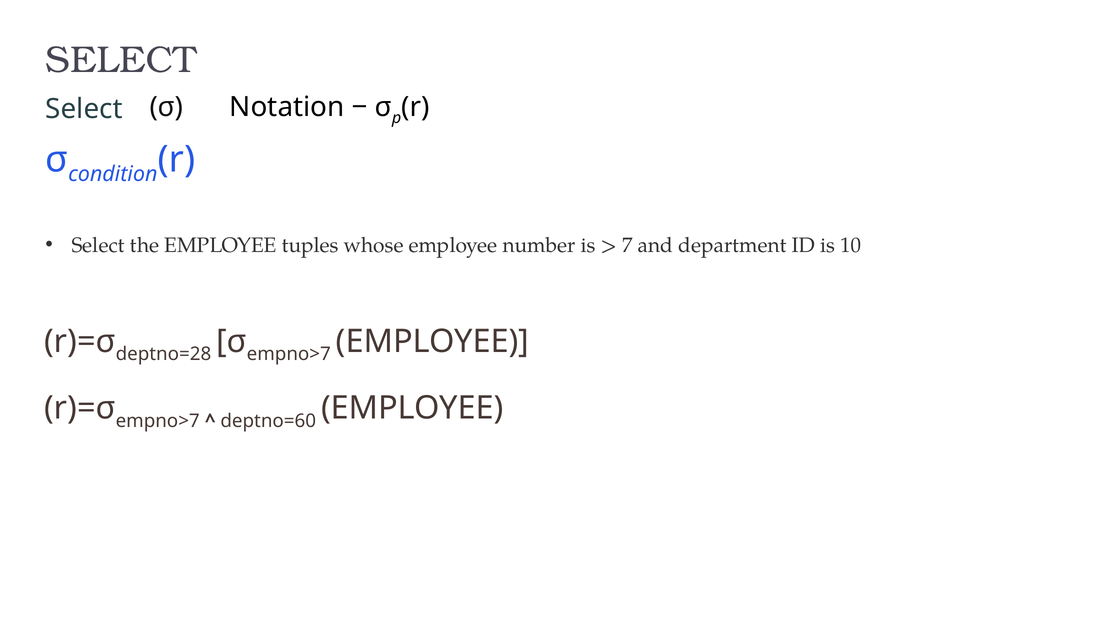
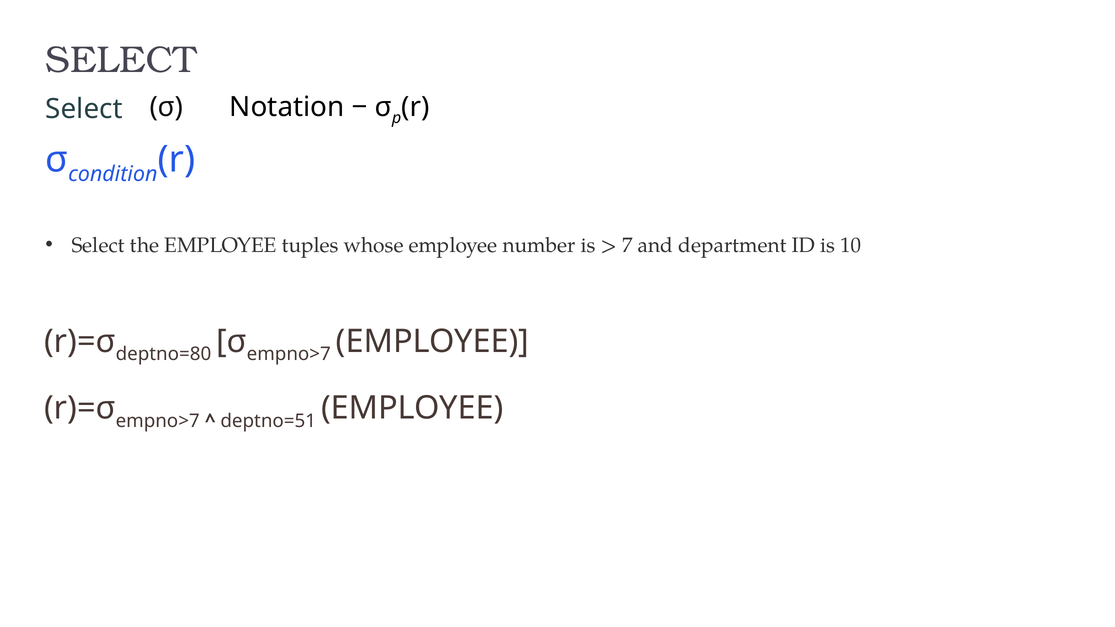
deptno=28: deptno=28 -> deptno=80
deptno=60: deptno=60 -> deptno=51
